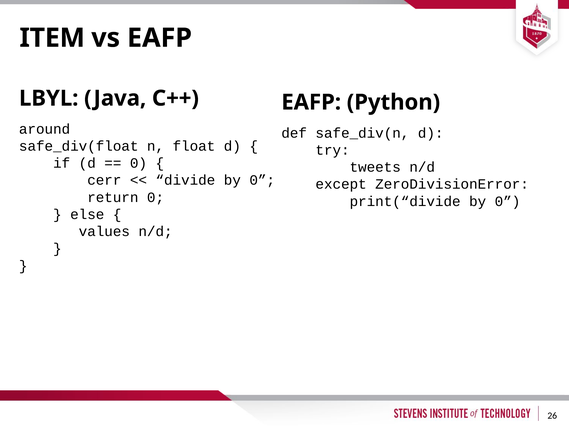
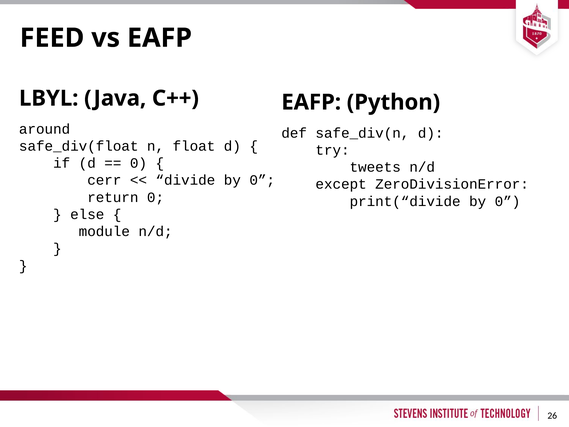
ITEM: ITEM -> FEED
values: values -> module
